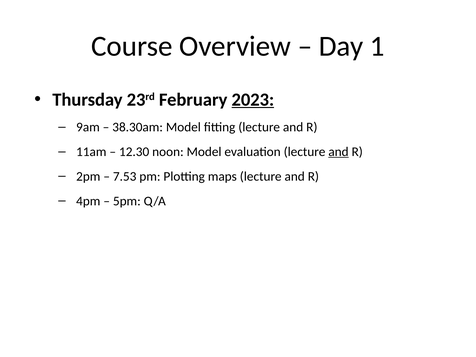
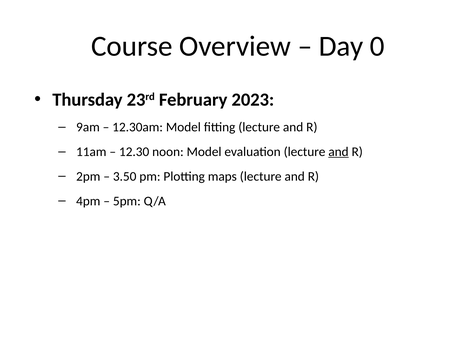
1: 1 -> 0
2023 underline: present -> none
38.30am: 38.30am -> 12.30am
7.53: 7.53 -> 3.50
